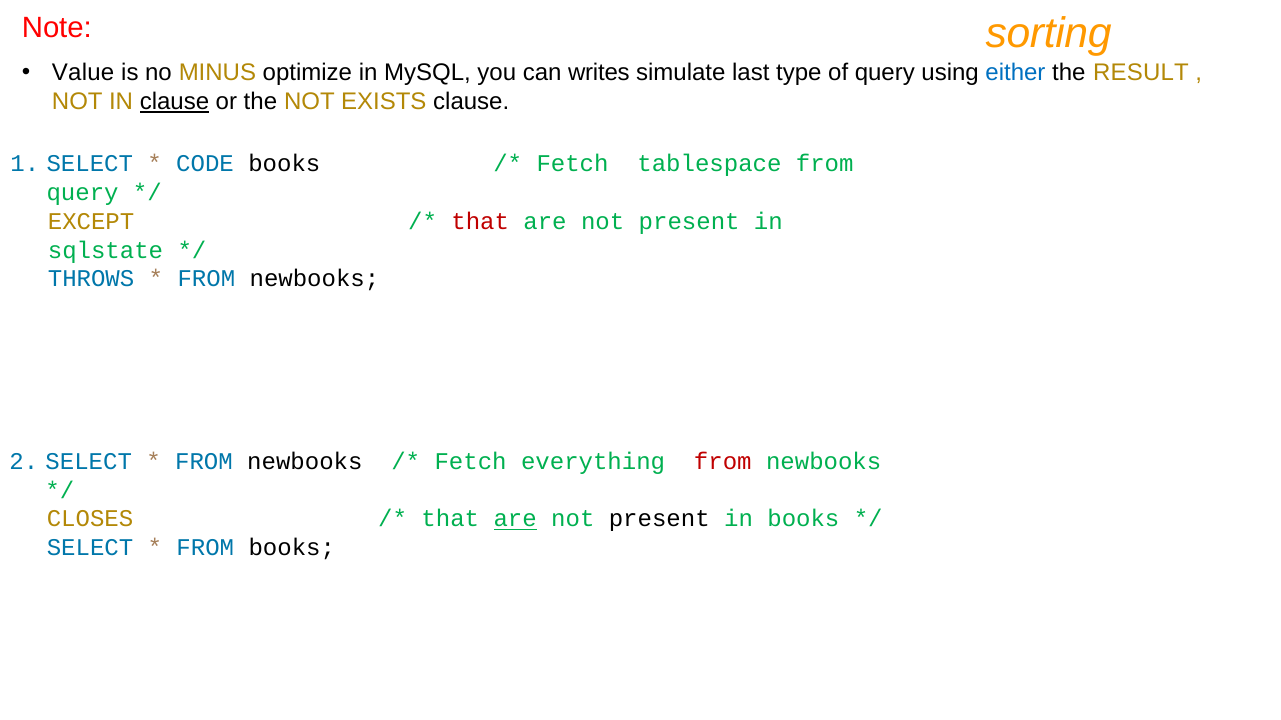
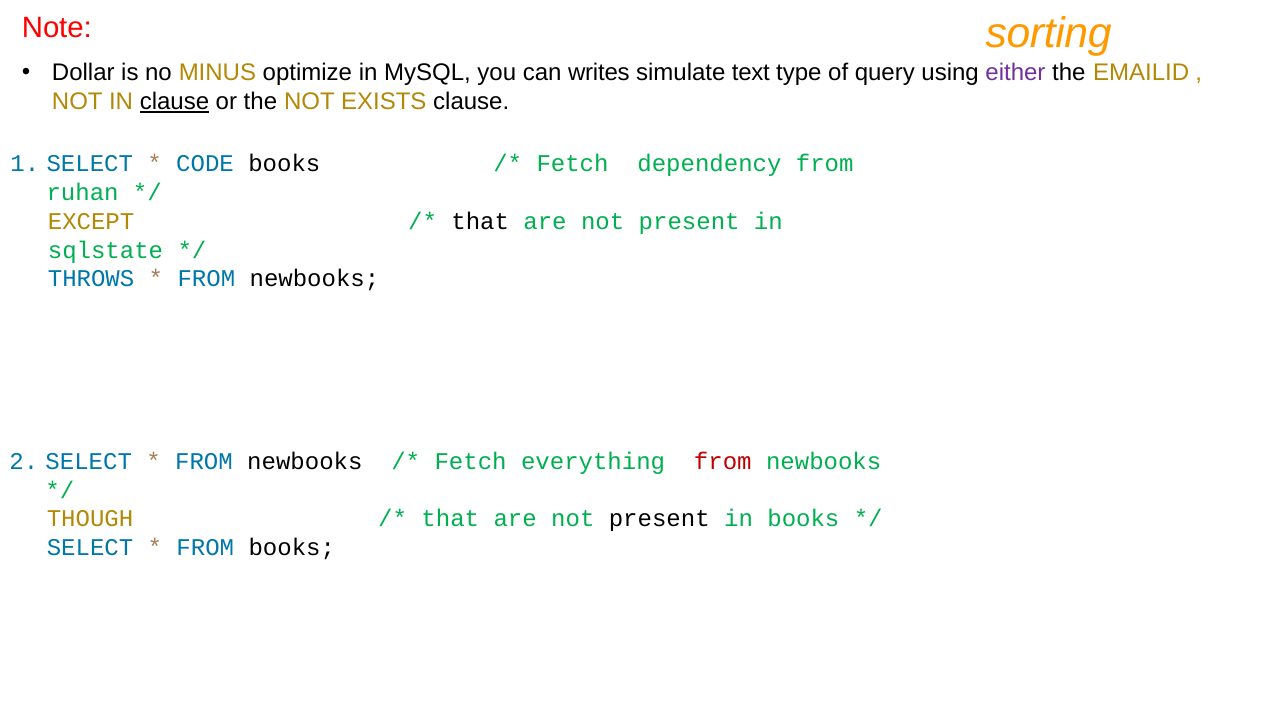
Value: Value -> Dollar
last: last -> text
either colour: blue -> purple
RESULT: RESULT -> EMAILID
tablespace: tablespace -> dependency
query at (83, 193): query -> ruhan
that at (480, 222) colour: red -> black
CLOSES: CLOSES -> THOUGH
are at (515, 519) underline: present -> none
